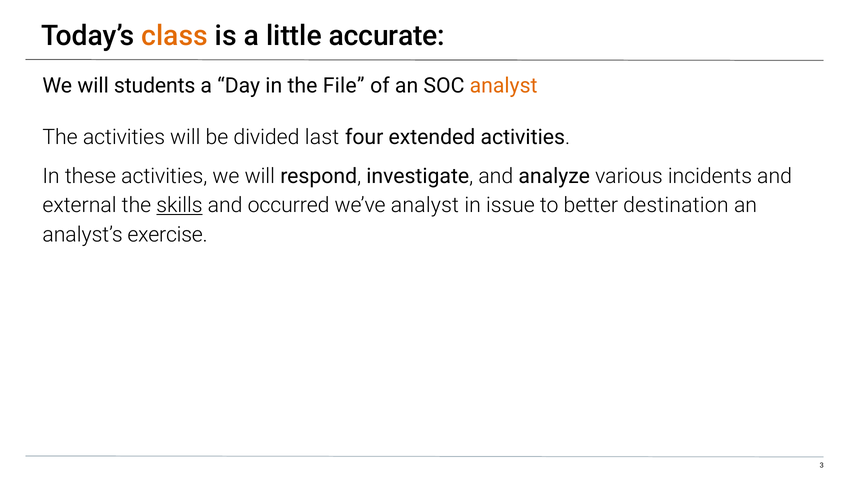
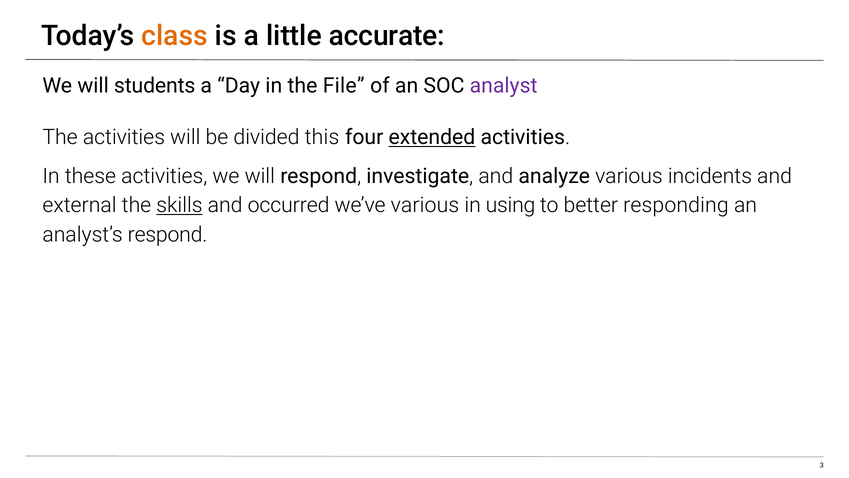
analyst at (504, 85) colour: orange -> purple
last: last -> this
extended underline: none -> present
we’ve analyst: analyst -> various
issue: issue -> using
destination: destination -> responding
analyst’s exercise: exercise -> respond
